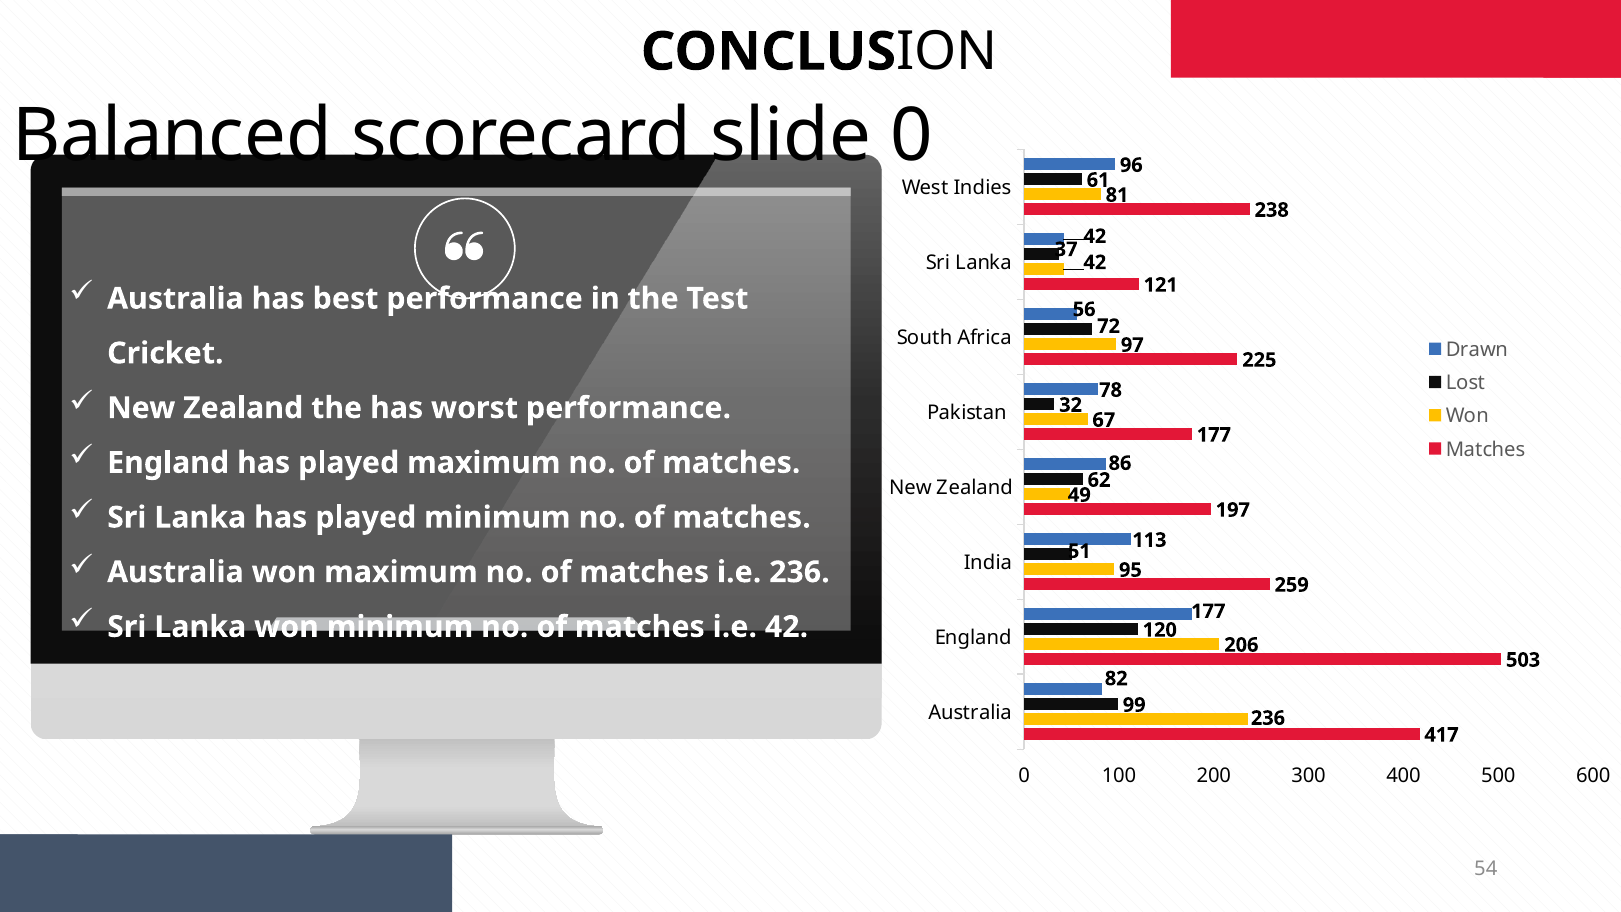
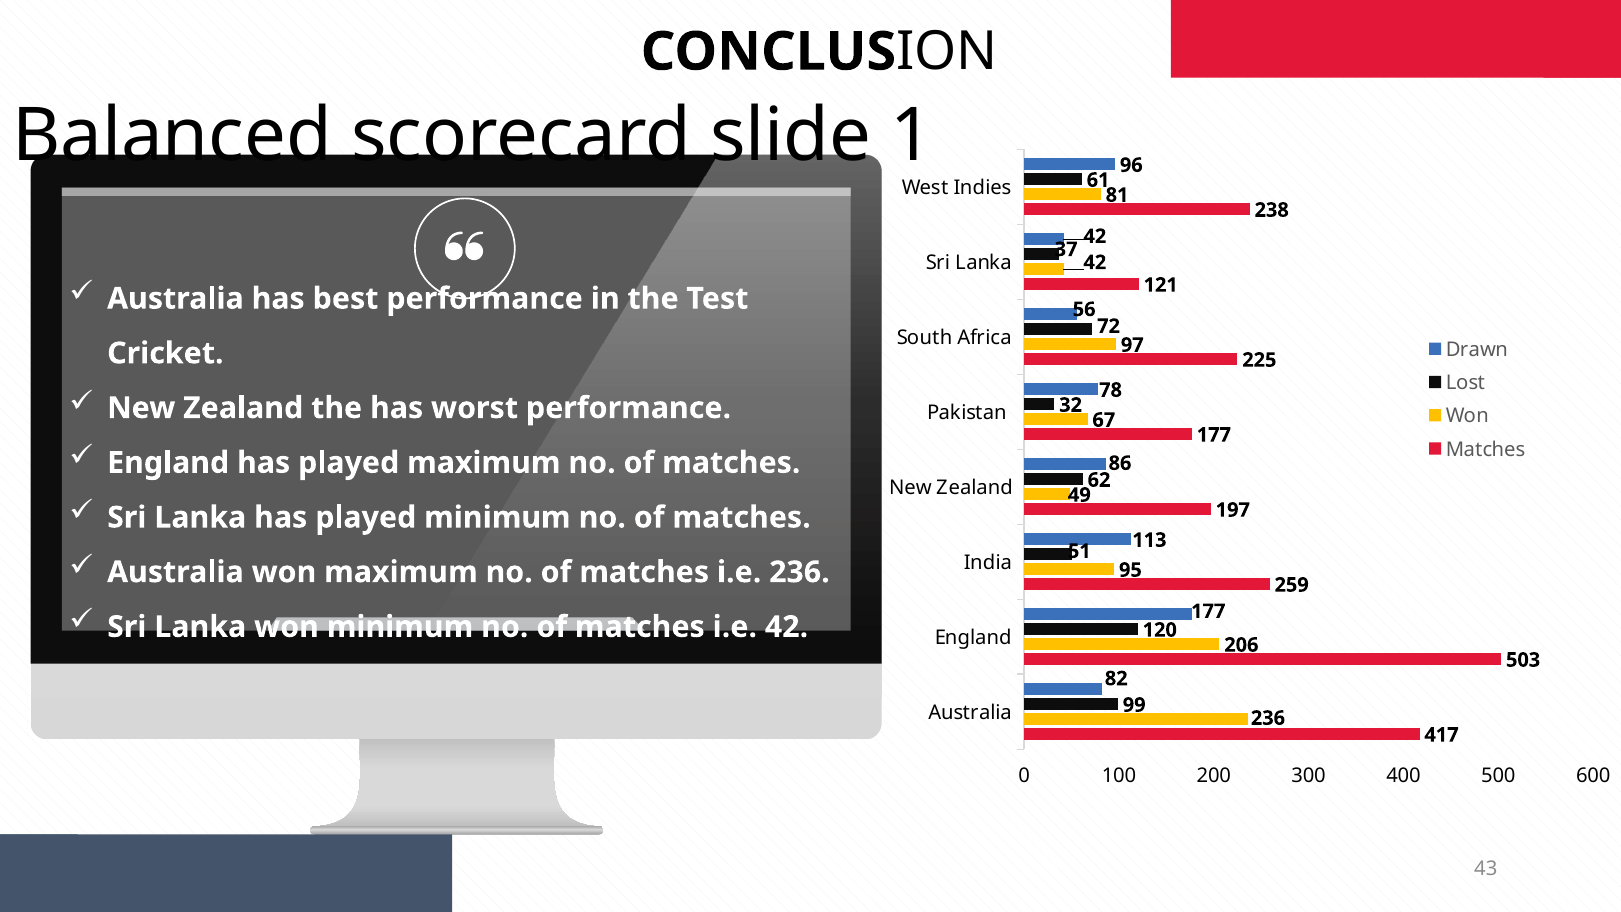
slide 0: 0 -> 1
54: 54 -> 43
